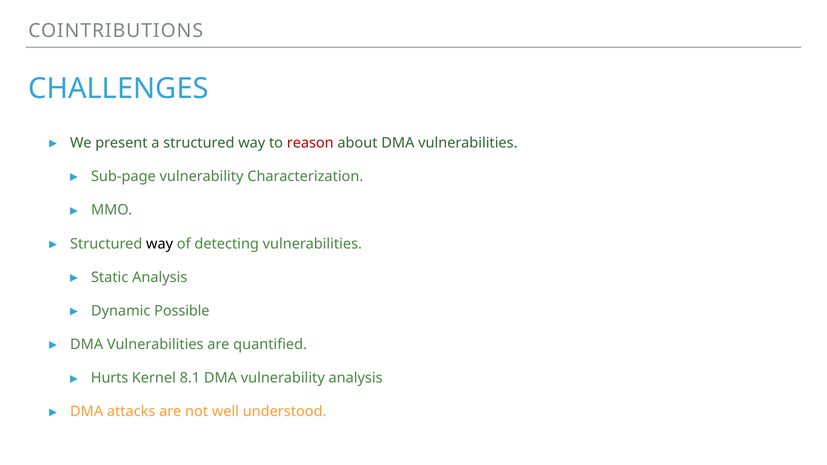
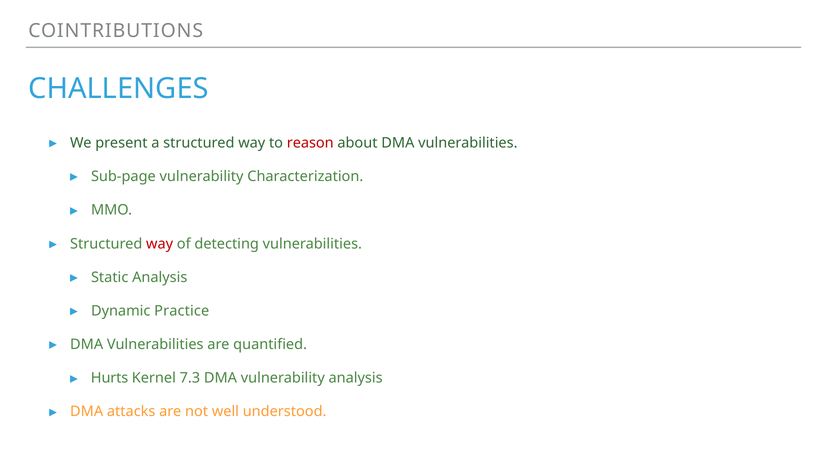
way at (160, 244) colour: black -> red
Possible: Possible -> Practice
8.1: 8.1 -> 7.3
